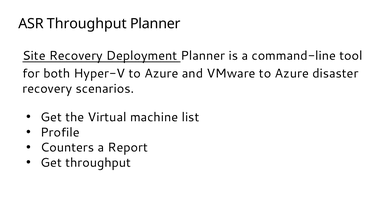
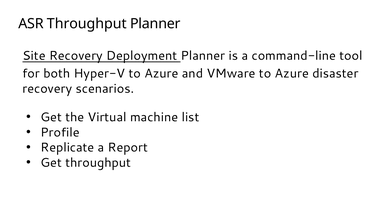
Counters: Counters -> Replicate
